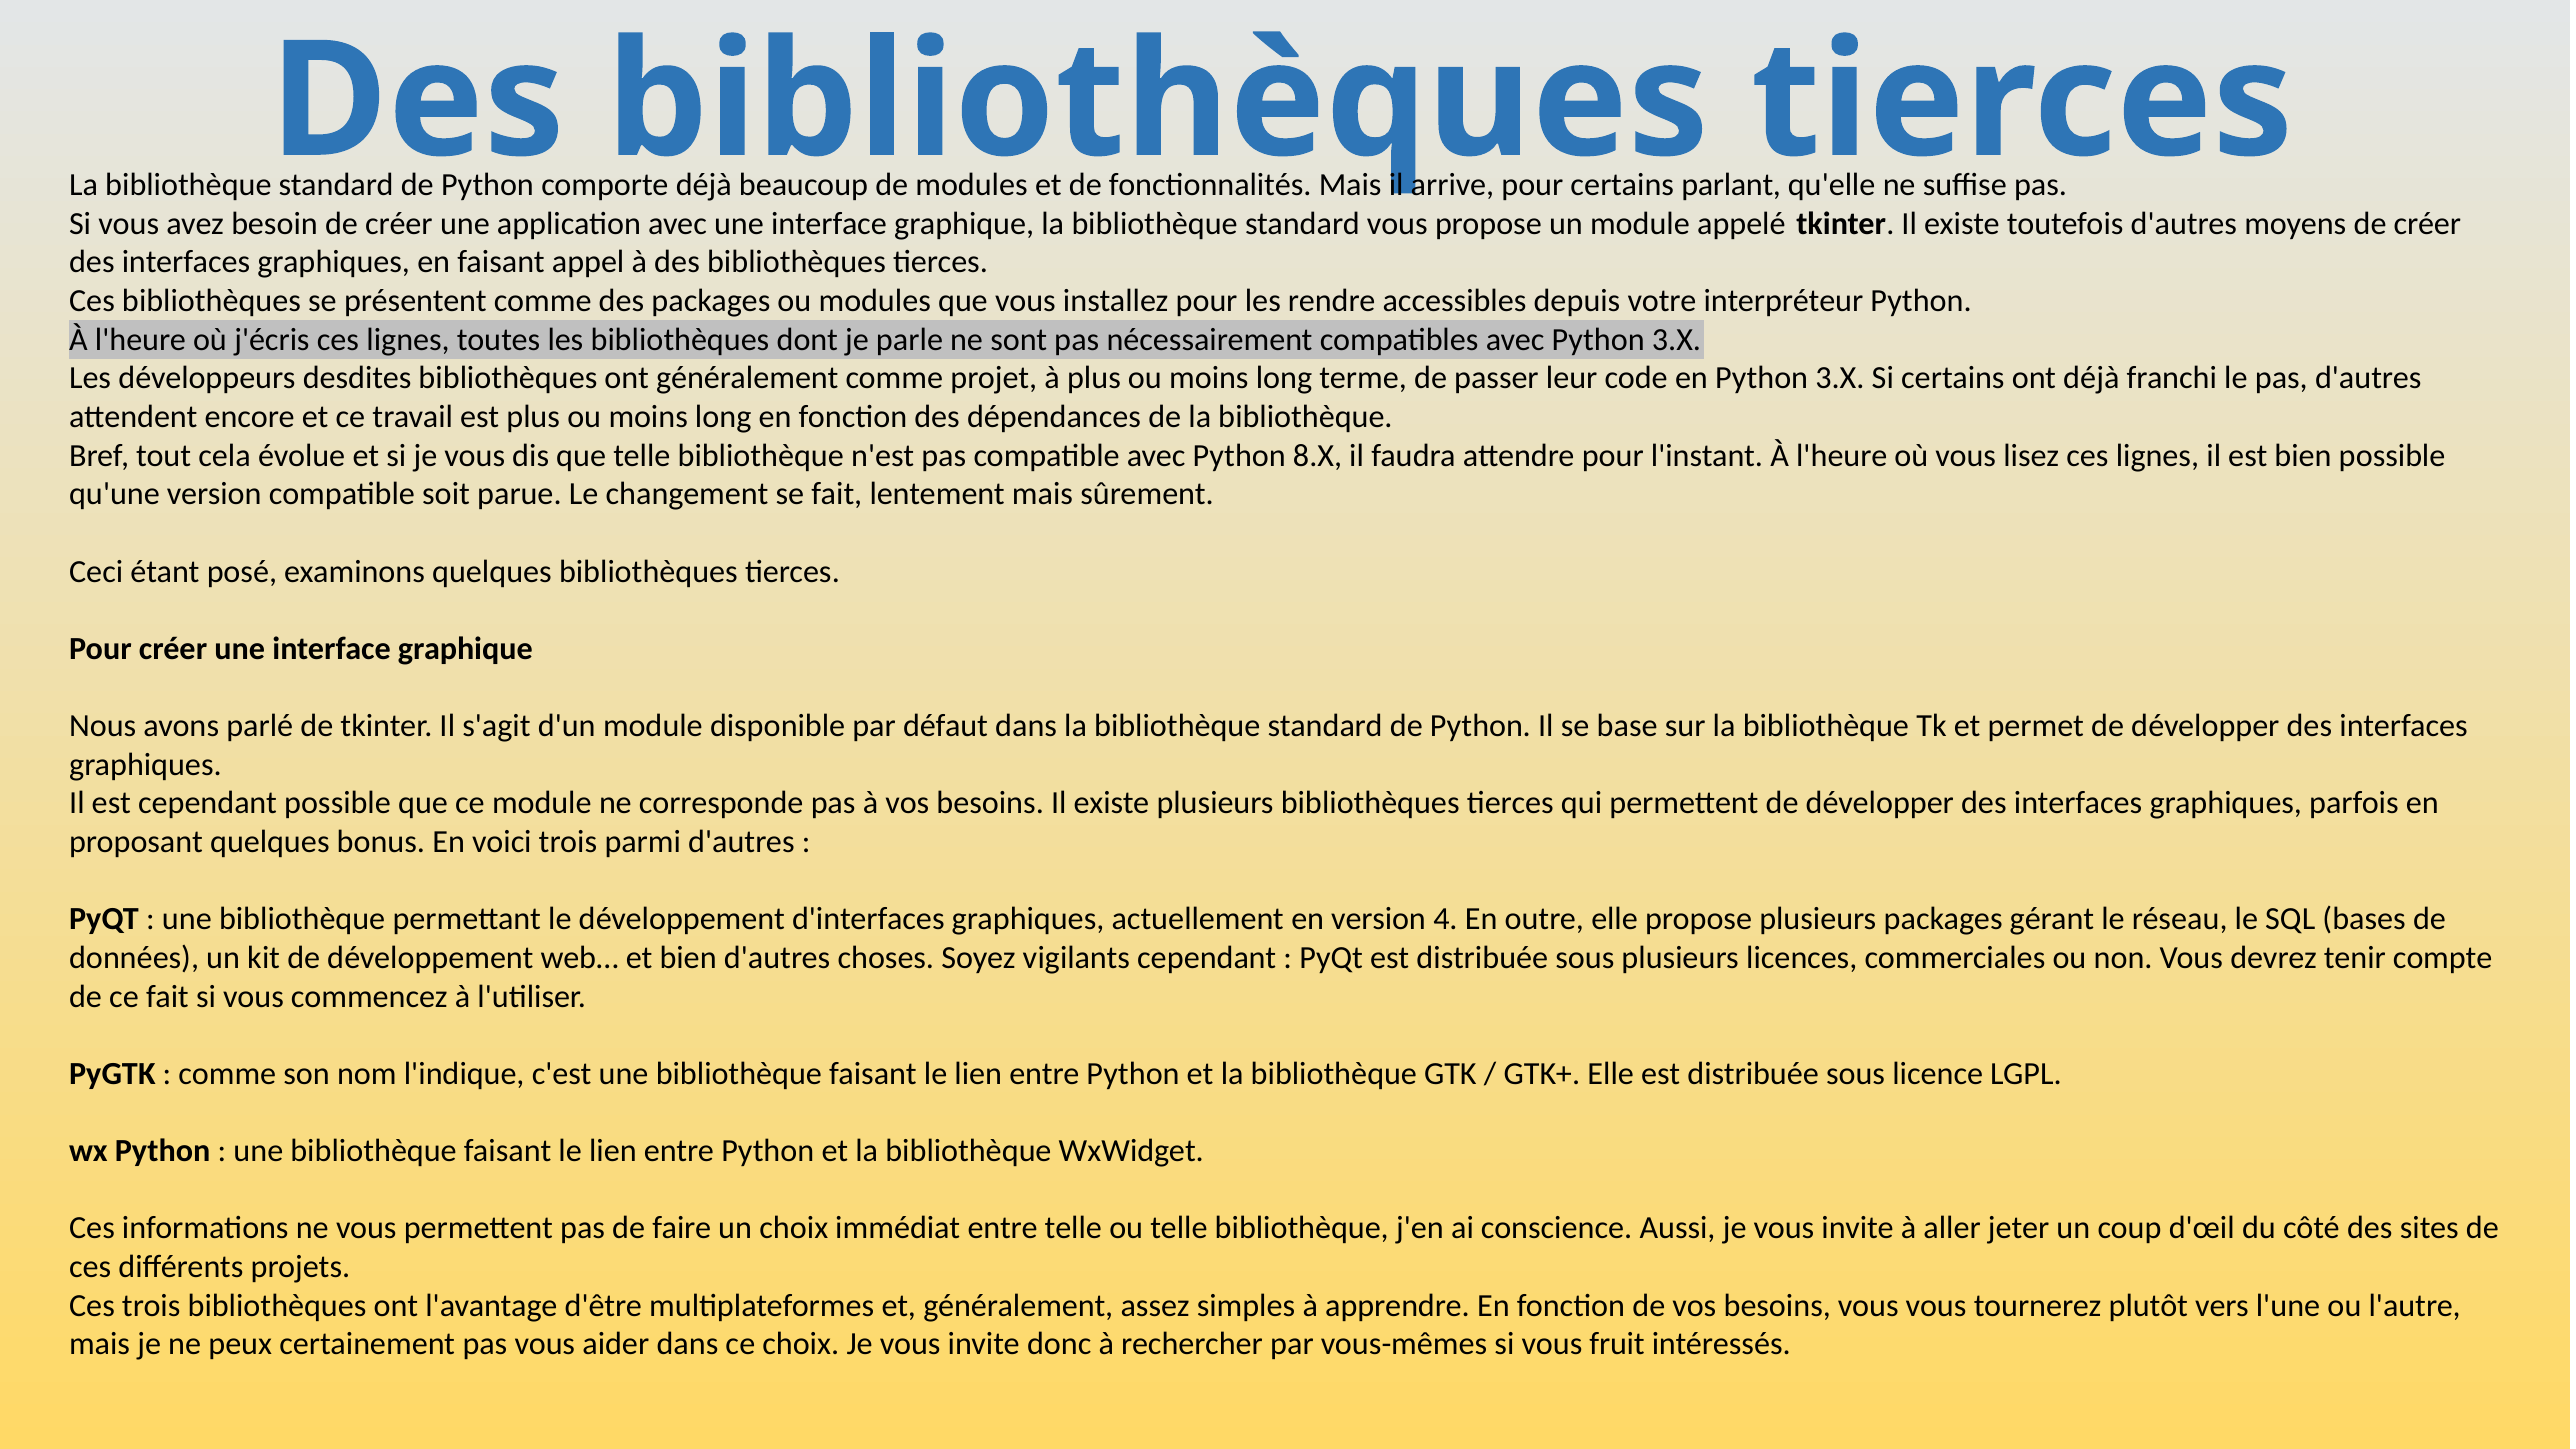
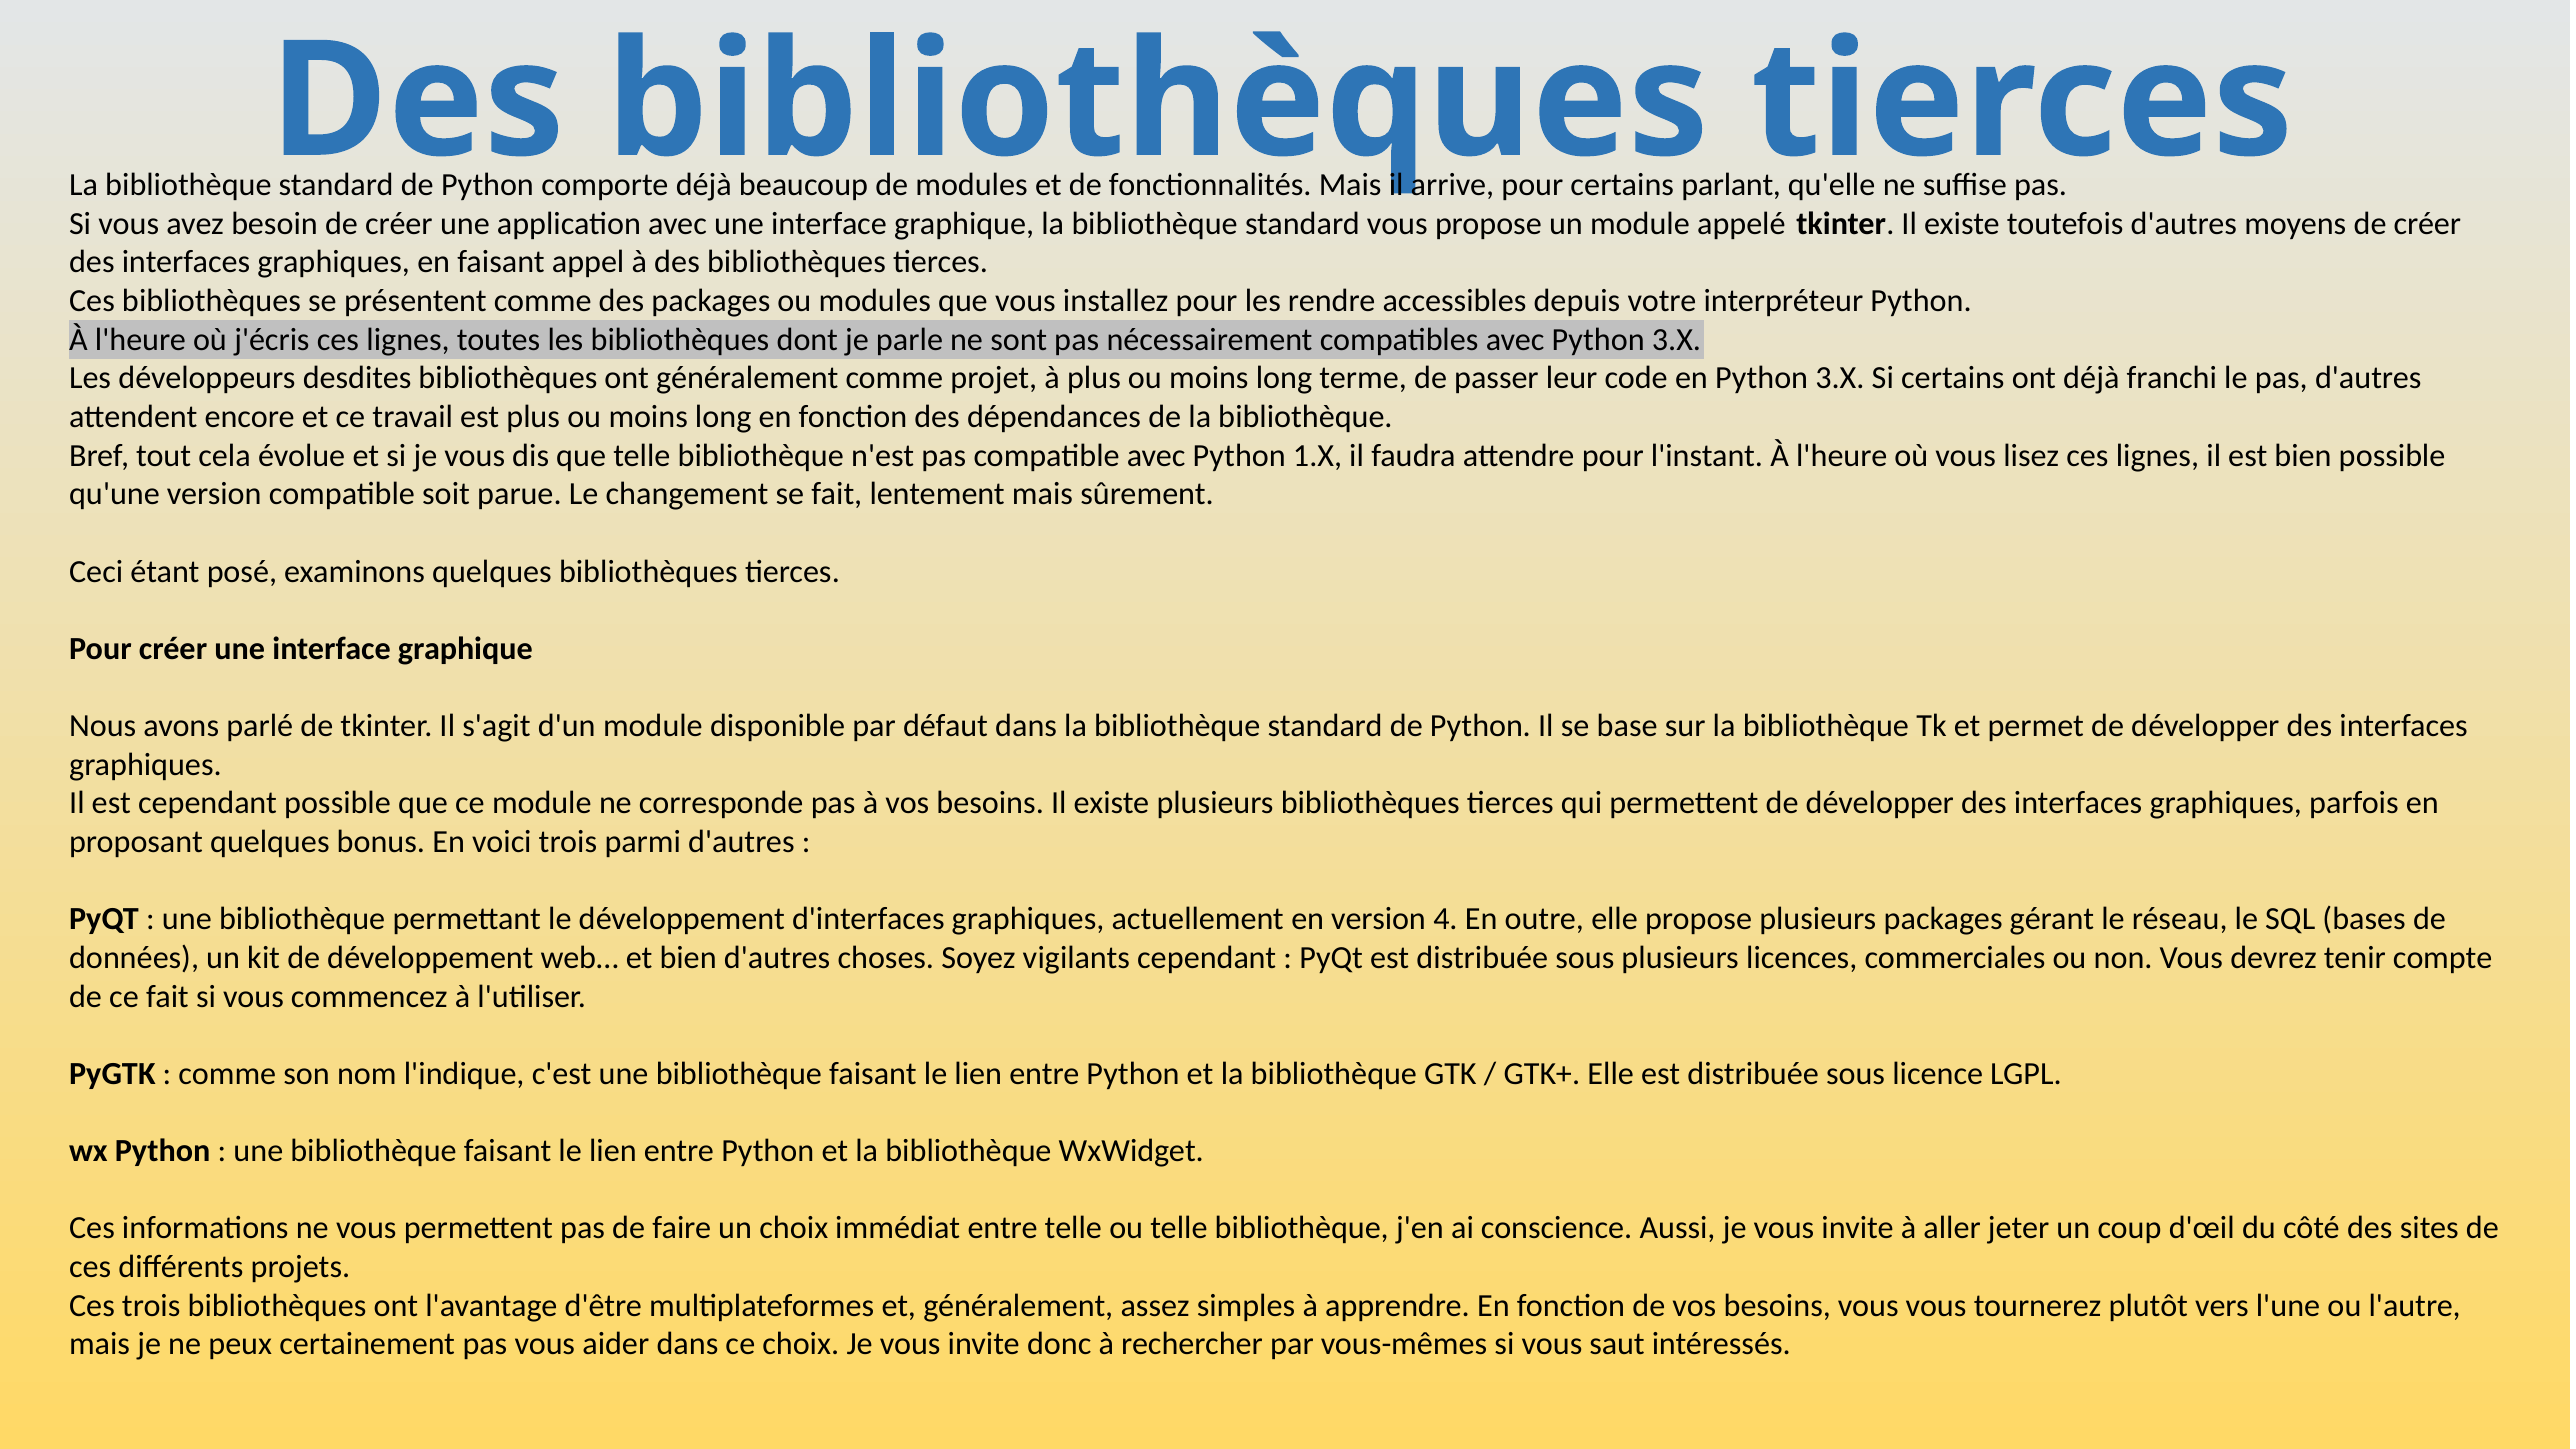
8.X: 8.X -> 1.X
fruit: fruit -> saut
